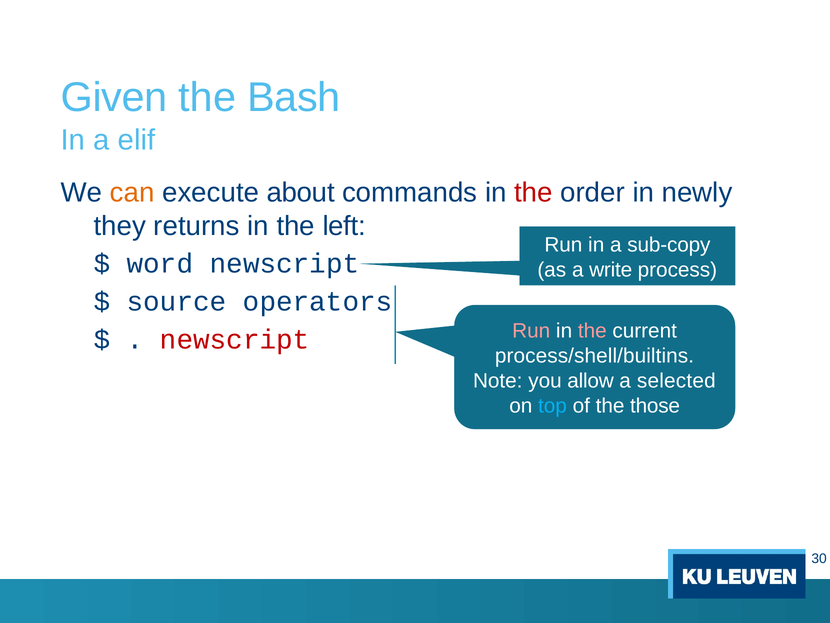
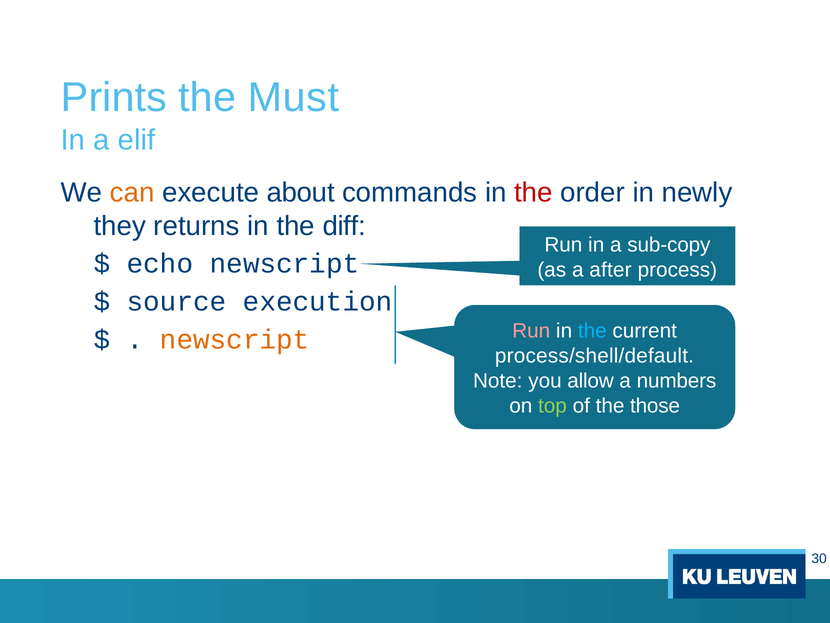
Given: Given -> Prints
Bash: Bash -> Must
left: left -> diff
word: word -> echo
write: write -> after
operators: operators -> execution
the at (592, 331) colour: pink -> light blue
newscript at (235, 339) colour: red -> orange
process/shell/builtins: process/shell/builtins -> process/shell/default
selected: selected -> numbers
top colour: light blue -> light green
